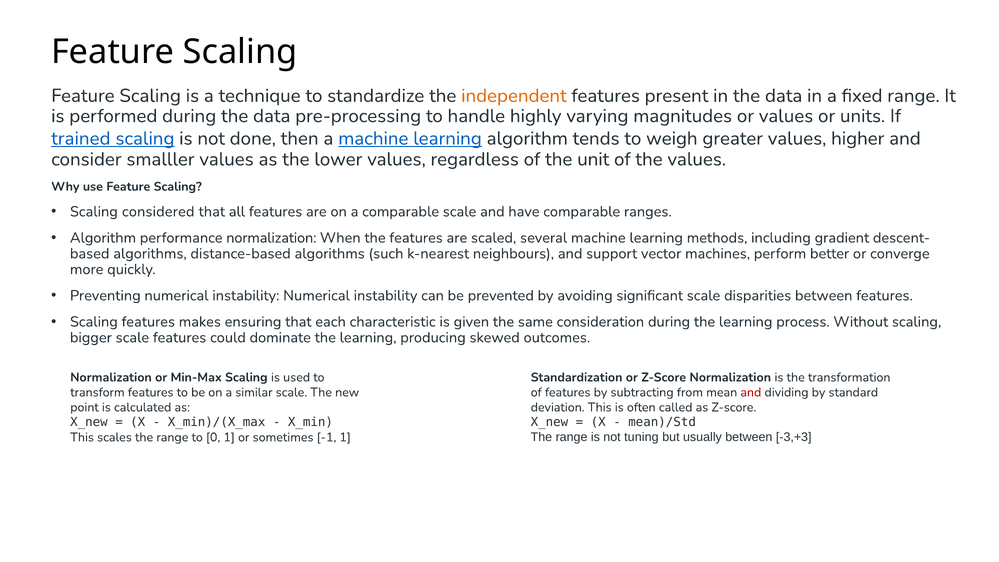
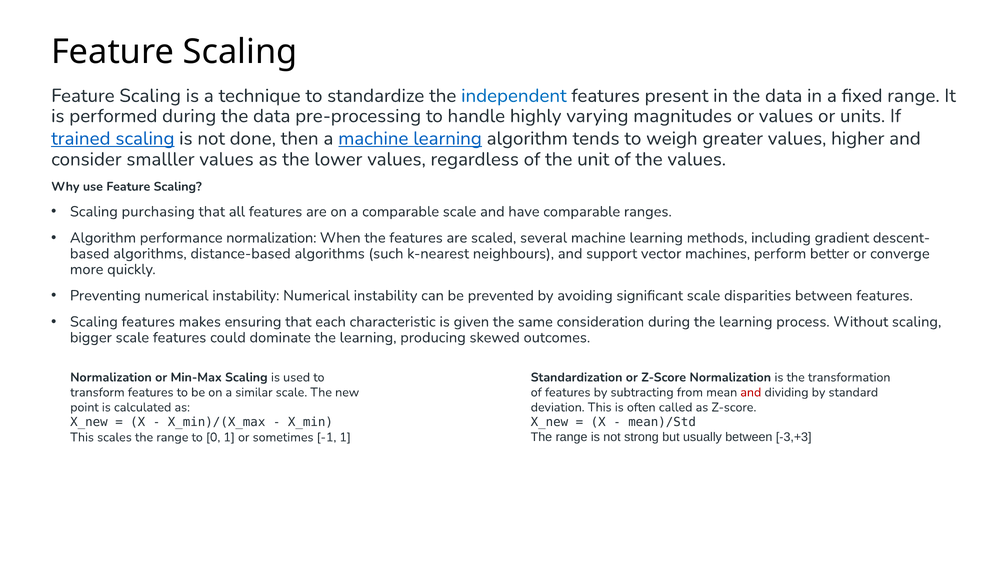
independent colour: orange -> blue
considered: considered -> purchasing
tuning: tuning -> strong
